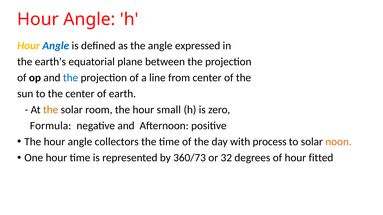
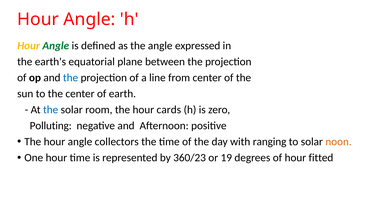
Angle at (56, 46) colour: blue -> green
the at (51, 110) colour: orange -> blue
small: small -> cards
Formula: Formula -> Polluting
process: process -> ranging
360/73: 360/73 -> 360/23
32: 32 -> 19
